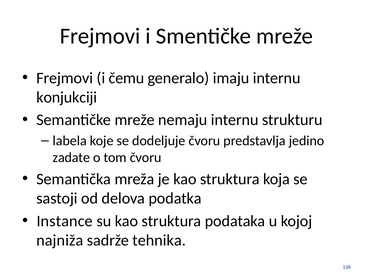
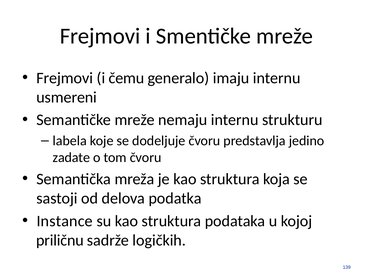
konjukciji: konjukciji -> usmereni
najniža: najniža -> priličnu
tehnika: tehnika -> logičkih
